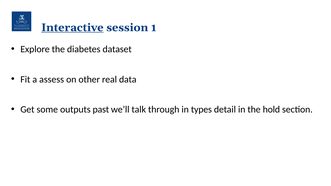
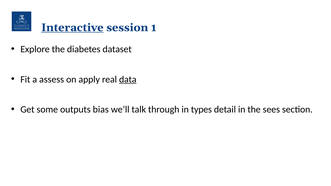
other: other -> apply
data underline: none -> present
past: past -> bias
hold: hold -> sees
